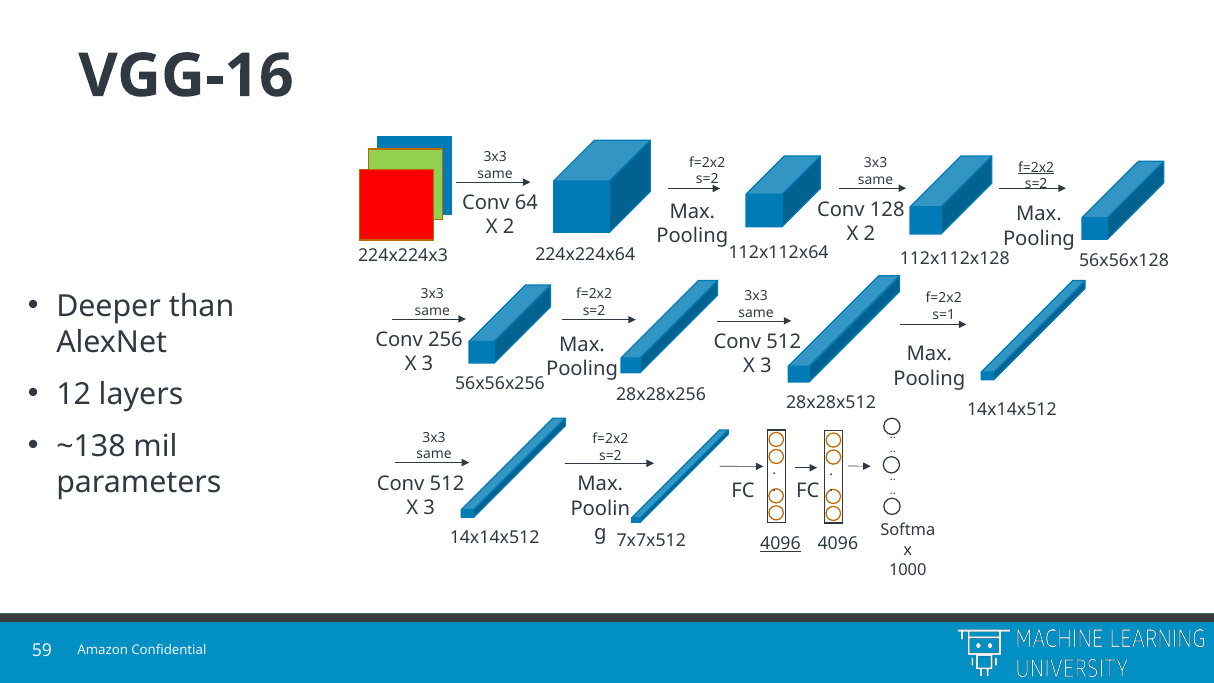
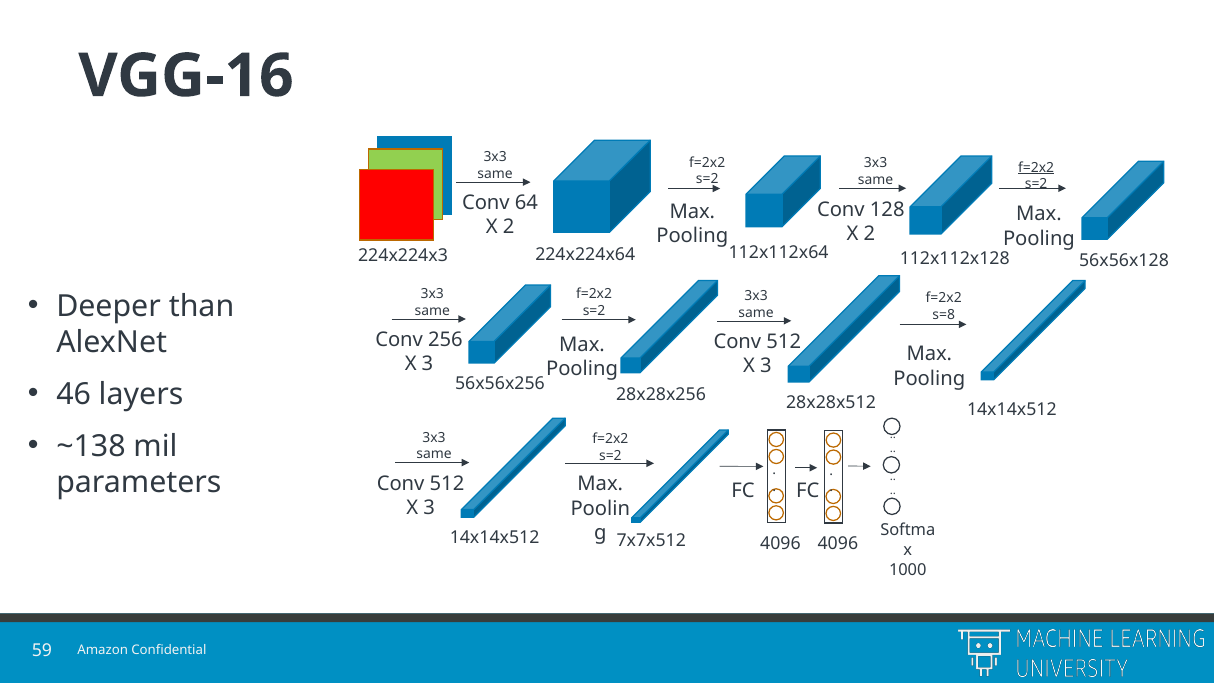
s=1: s=1 -> s=8
12: 12 -> 46
4096 at (780, 544) underline: present -> none
